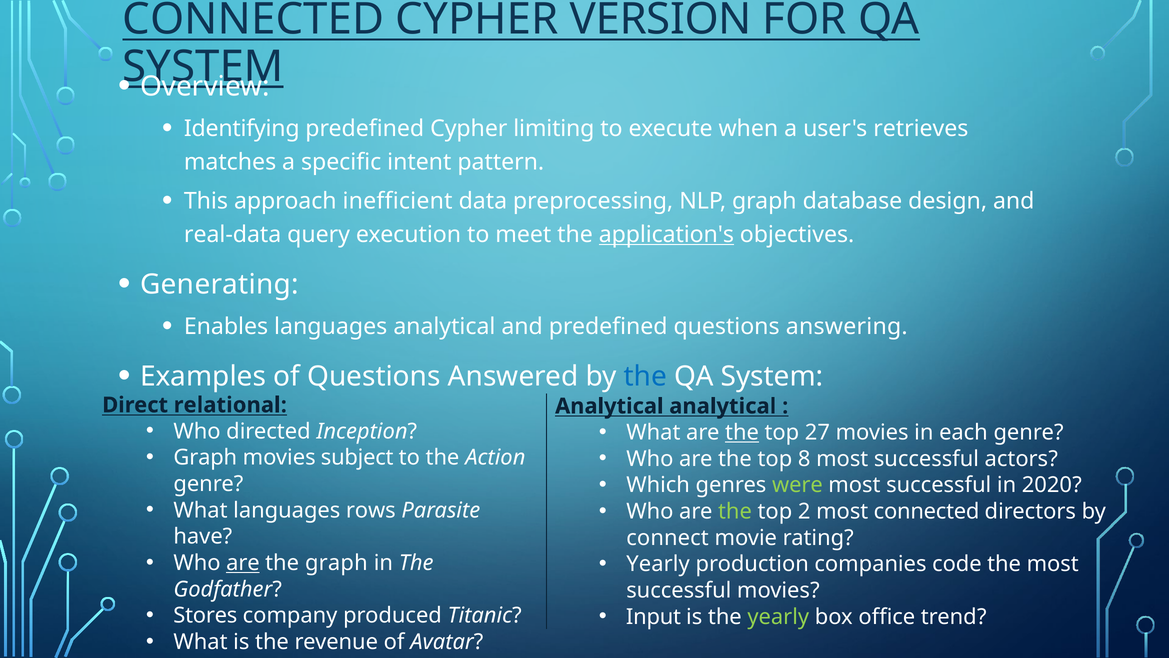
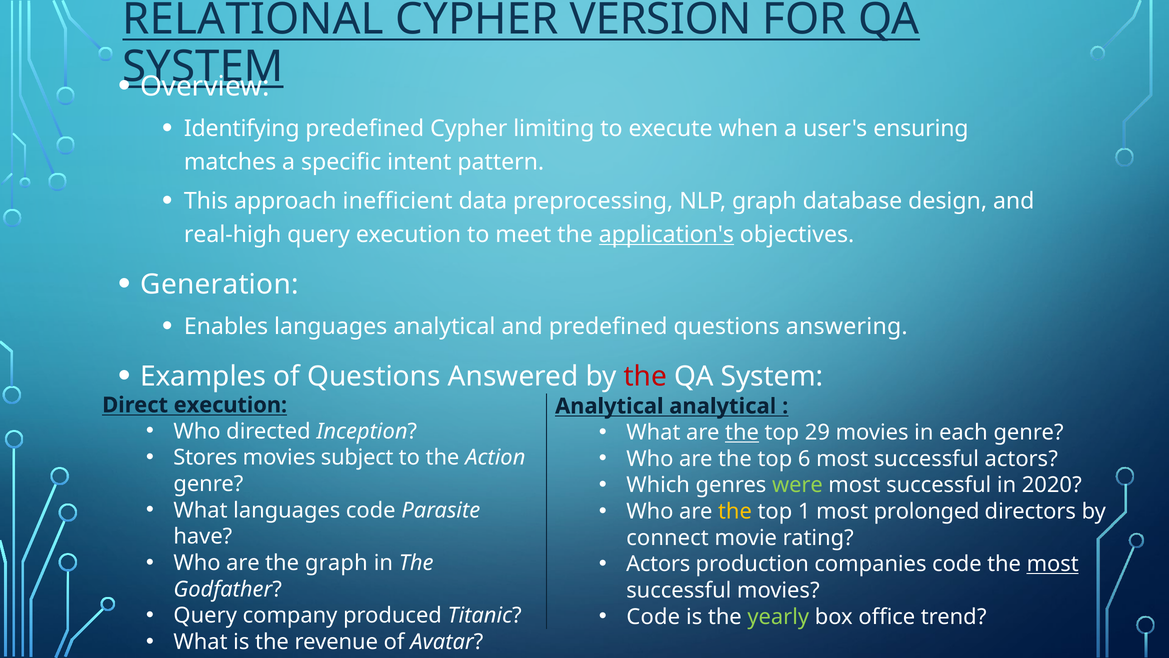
CONNECTED at (253, 19): CONNECTED -> RELATIONAL
retrieves: retrieves -> ensuring
real-data: real-data -> real-high
Generating: Generating -> Generation
the at (645, 376) colour: blue -> red
Direct relational: relational -> execution
27: 27 -> 29
Graph at (205, 457): Graph -> Stores
8: 8 -> 6
languages rows: rows -> code
the at (735, 511) colour: light green -> yellow
2: 2 -> 1
most connected: connected -> prolonged
are at (243, 563) underline: present -> none
Yearly at (658, 564): Yearly -> Actors
most at (1053, 564) underline: none -> present
Stores at (205, 615): Stores -> Query
Input at (653, 616): Input -> Code
